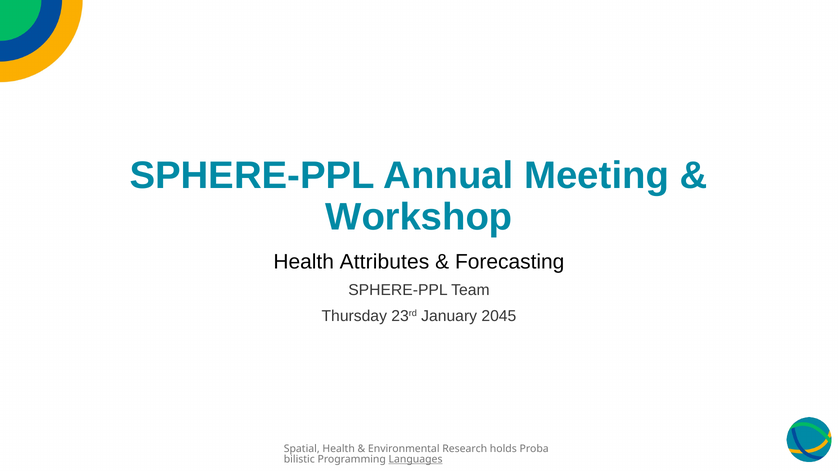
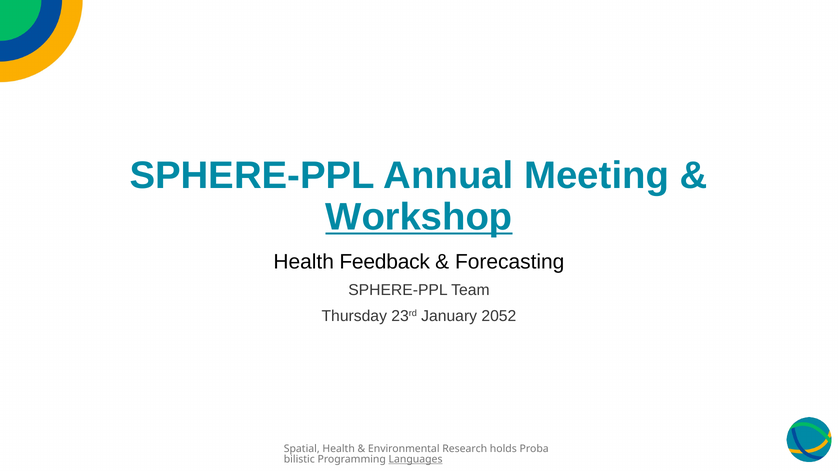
Workshop underline: none -> present
Attributes: Attributes -> Feedback
2045: 2045 -> 2052
